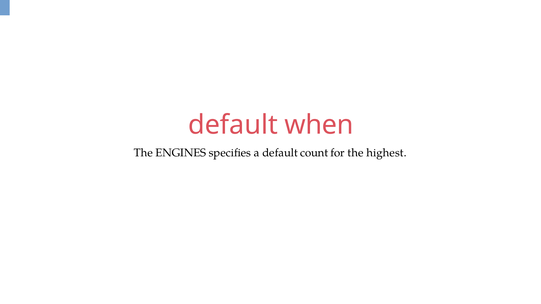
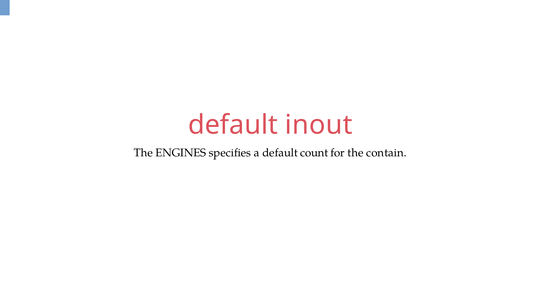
when: when -> inout
highest: highest -> contain
